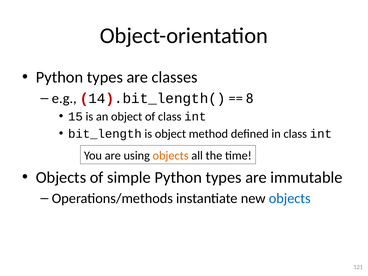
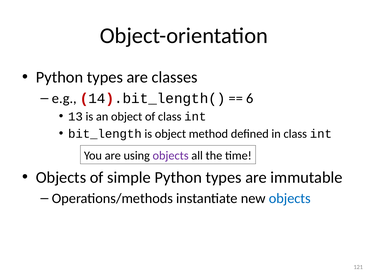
8: 8 -> 6
15: 15 -> 13
objects at (171, 156) colour: orange -> purple
